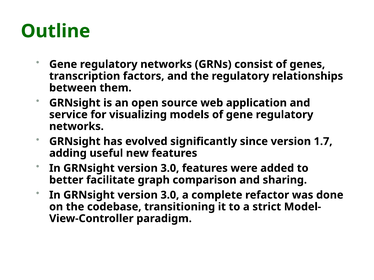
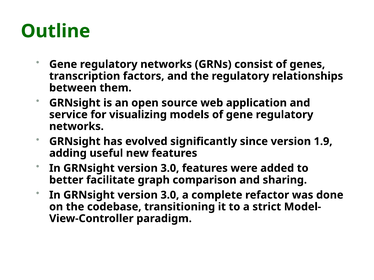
1.7: 1.7 -> 1.9
